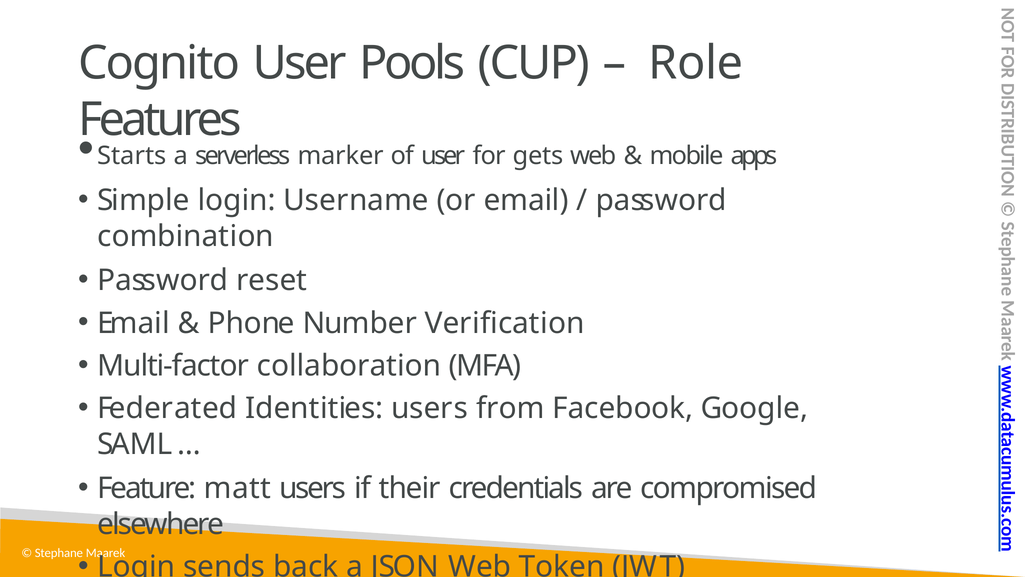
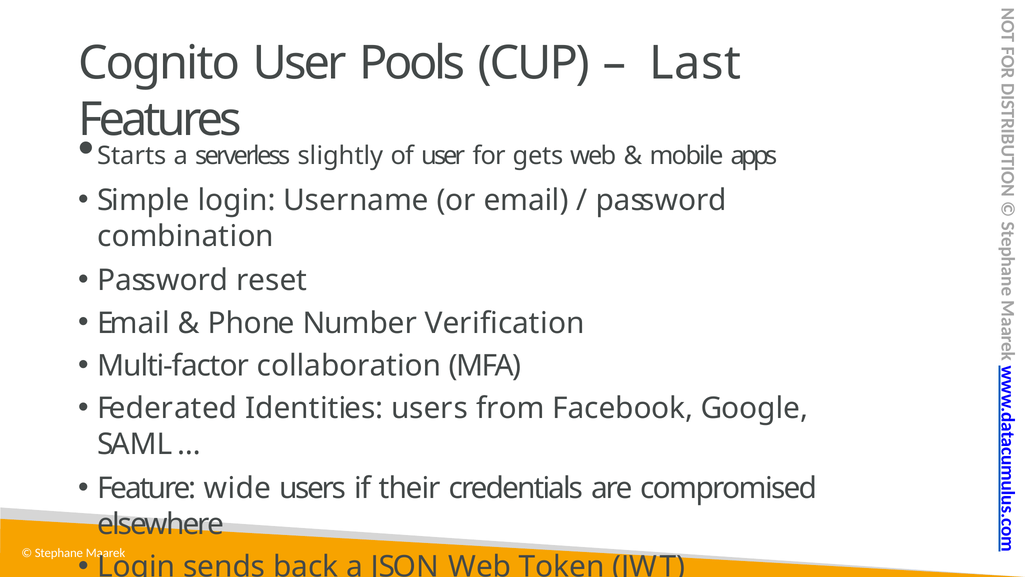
Role: Role -> Last
marker: marker -> slightly
matt: matt -> wide
